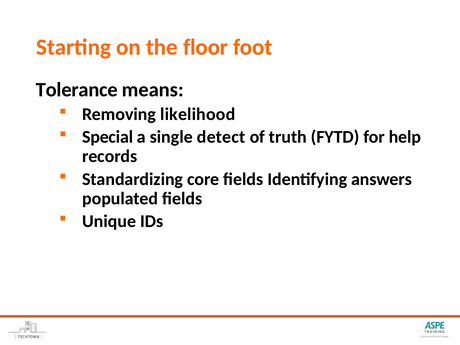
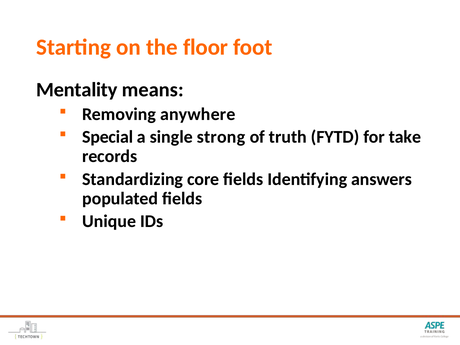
Tolerance: Tolerance -> Mentality
likelihood: likelihood -> anywhere
detect: detect -> strong
help: help -> take
